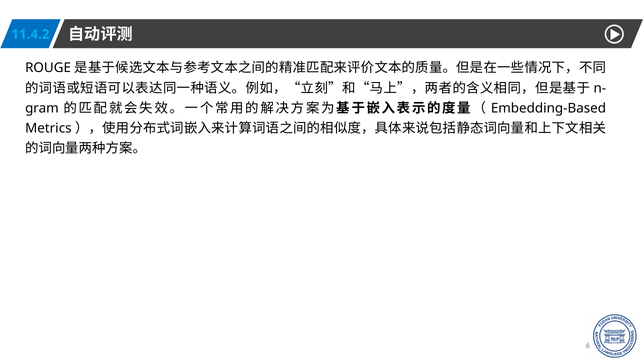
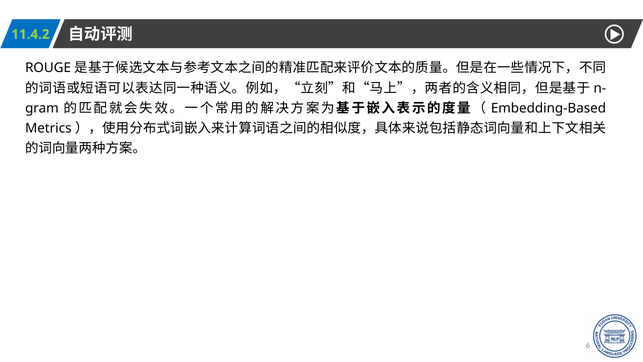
11.4.2 colour: light blue -> light green
